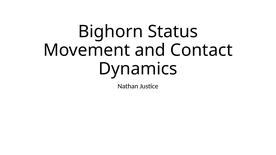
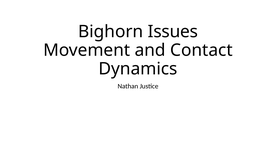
Status: Status -> Issues
